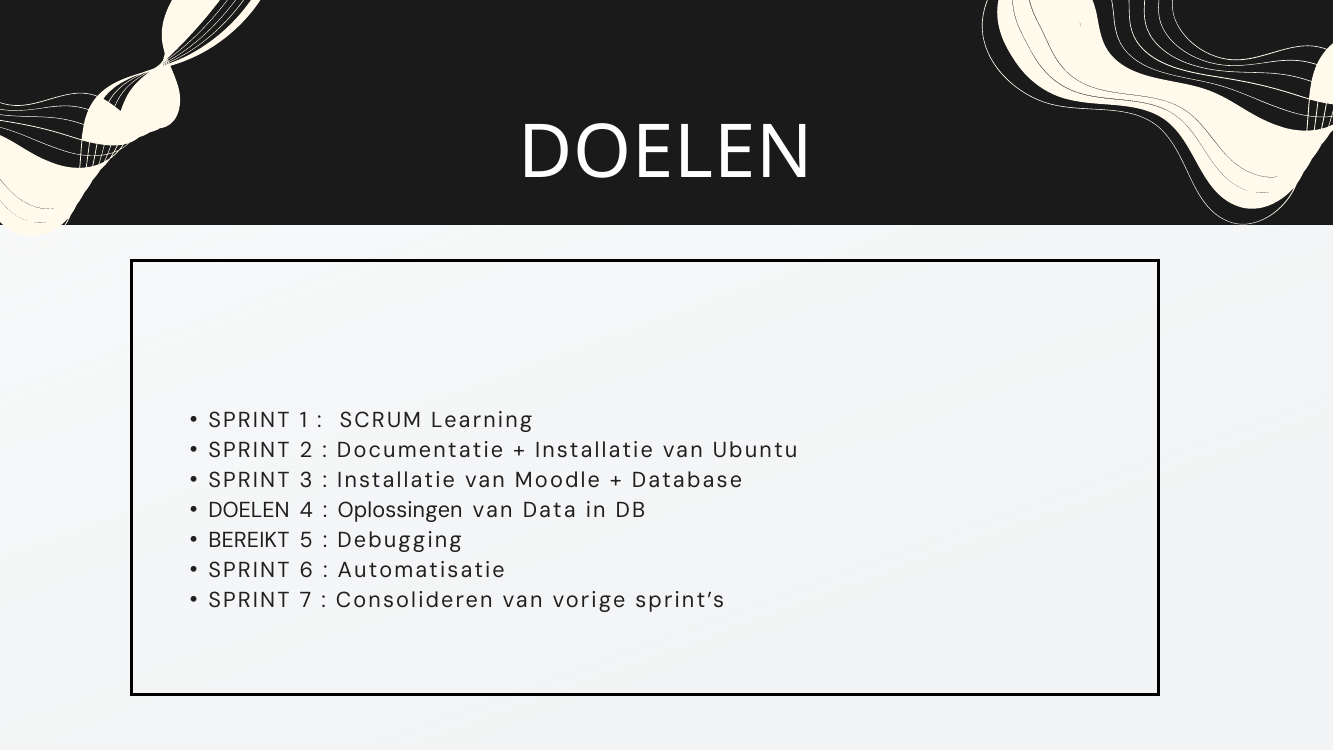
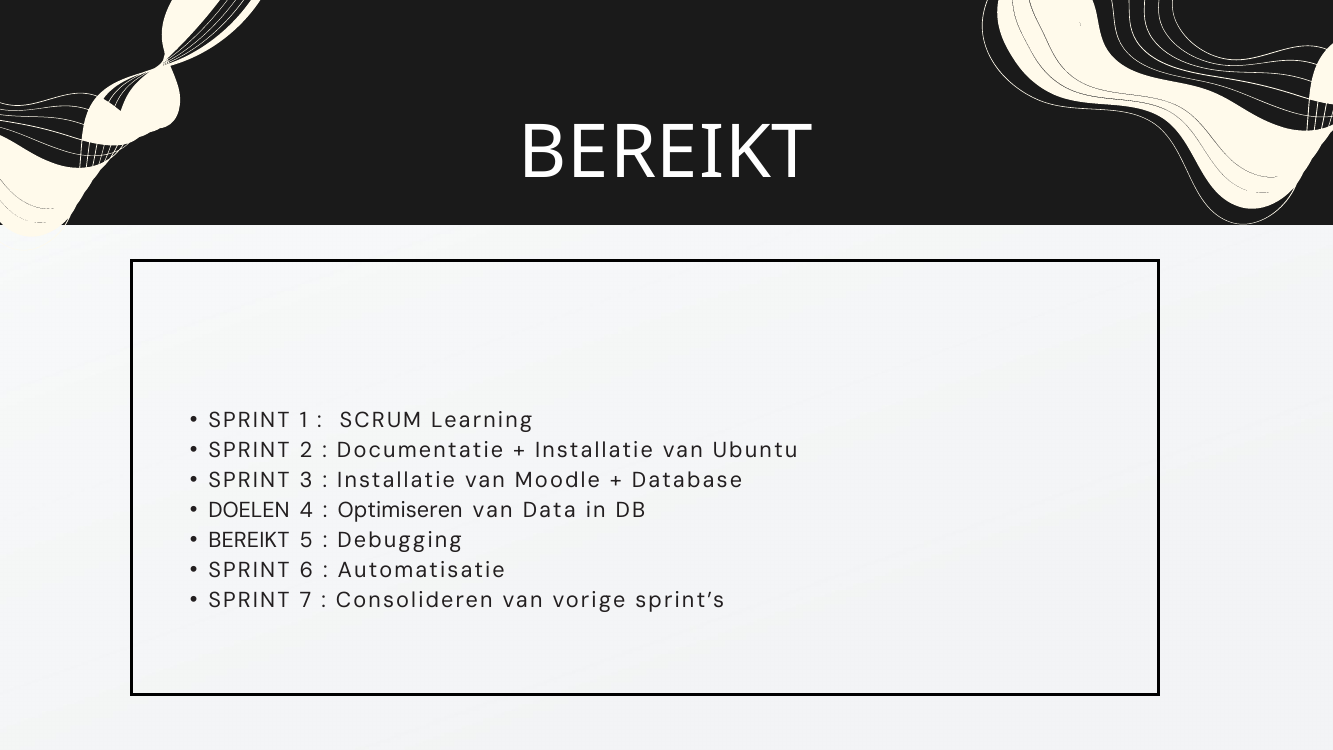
DOELEN at (666, 153): DOELEN -> BEREIKT
Oplossingen: Oplossingen -> Optimiseren
